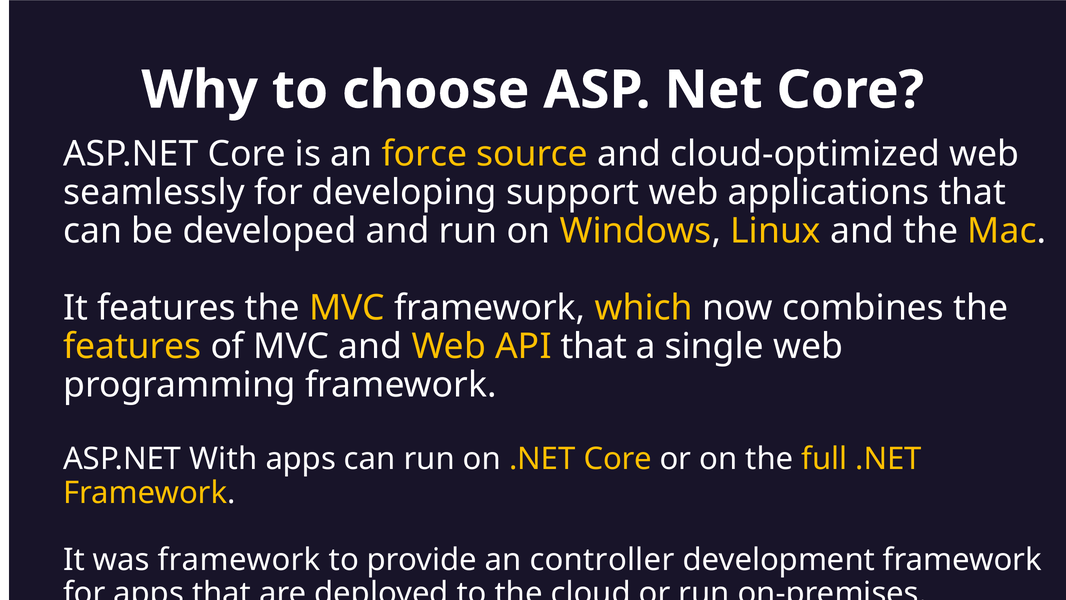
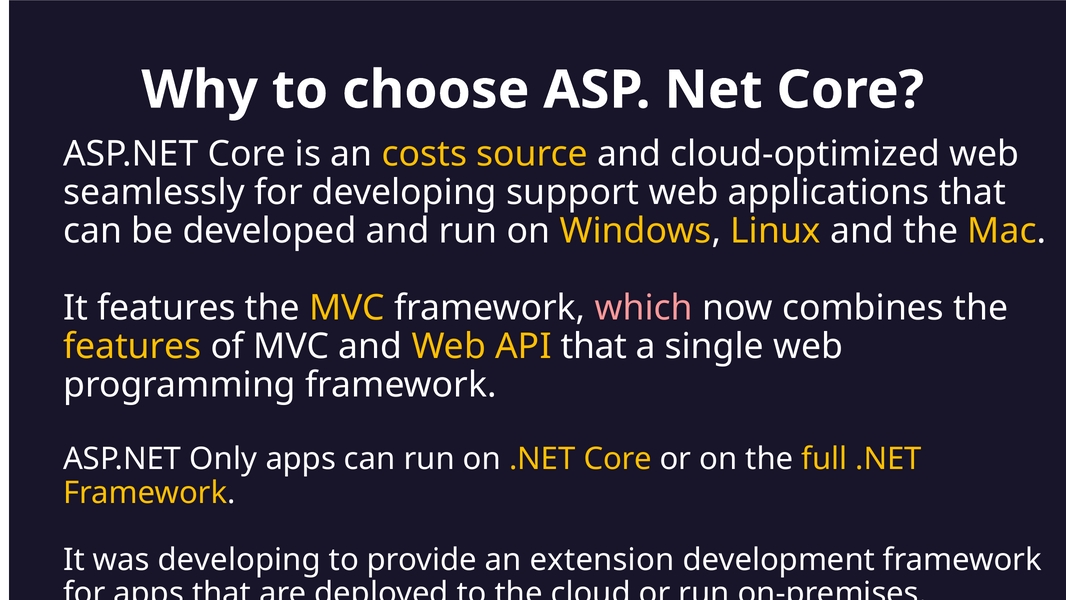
force: force -> costs
which colour: yellow -> pink
With: With -> Only
was framework: framework -> developing
controller: controller -> extension
